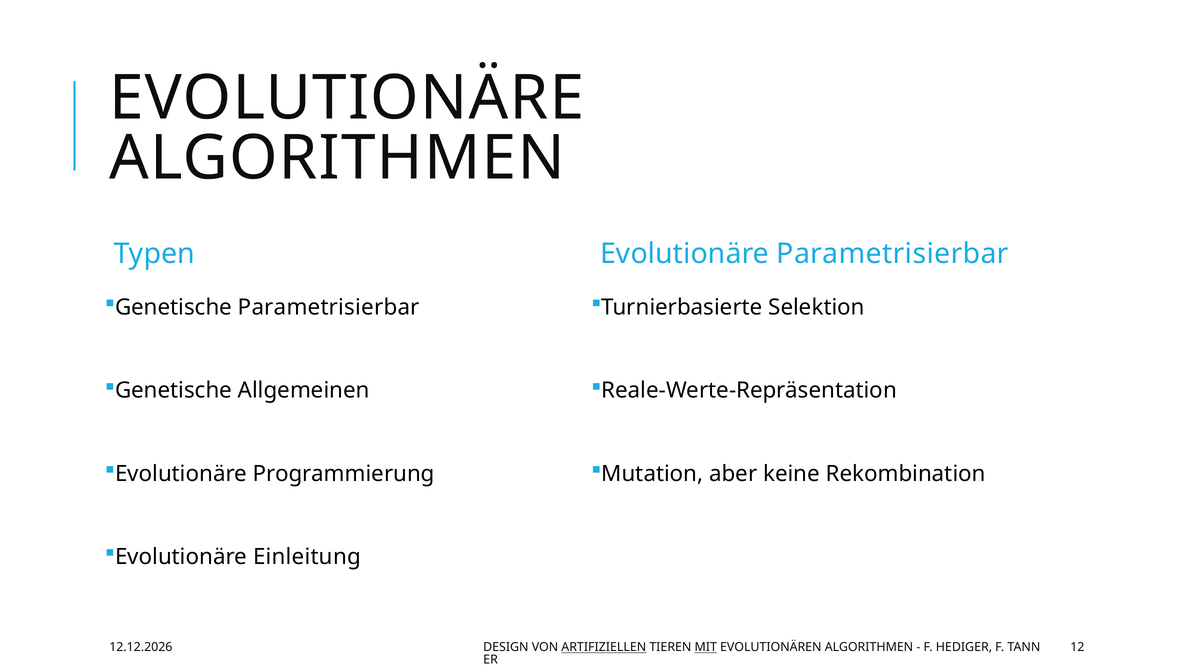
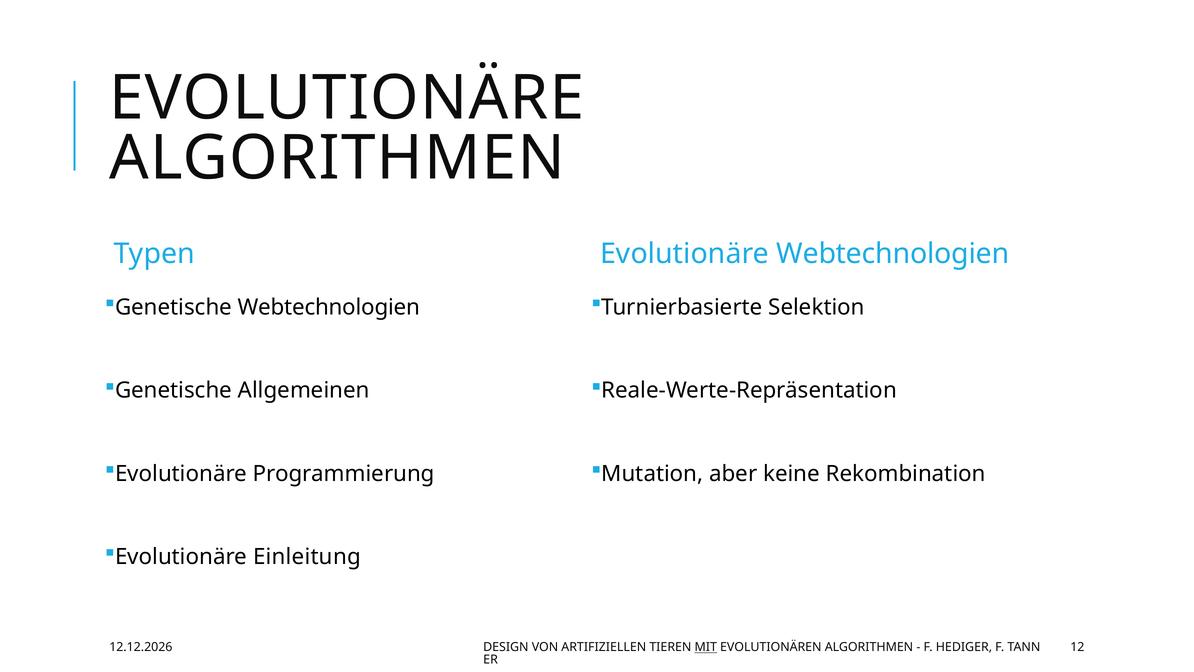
Evolutionäre Parametrisierbar: Parametrisierbar -> Webtechnologien
Genetische Parametrisierbar: Parametrisierbar -> Webtechnologien
ARTIFIZIELLEN underline: present -> none
